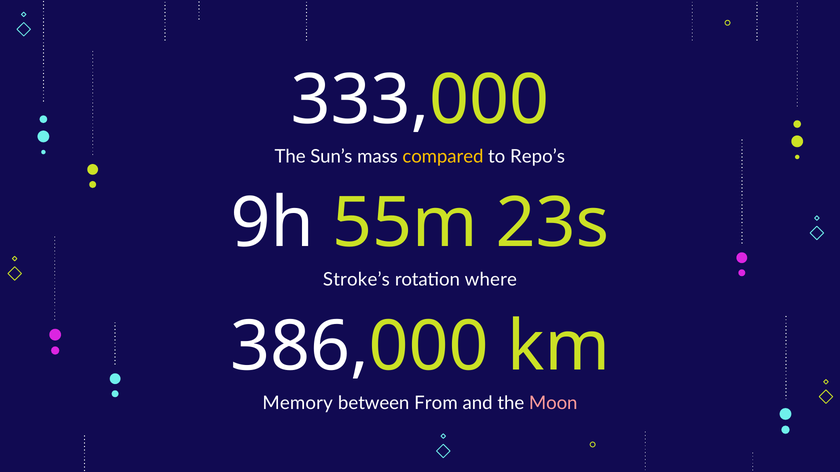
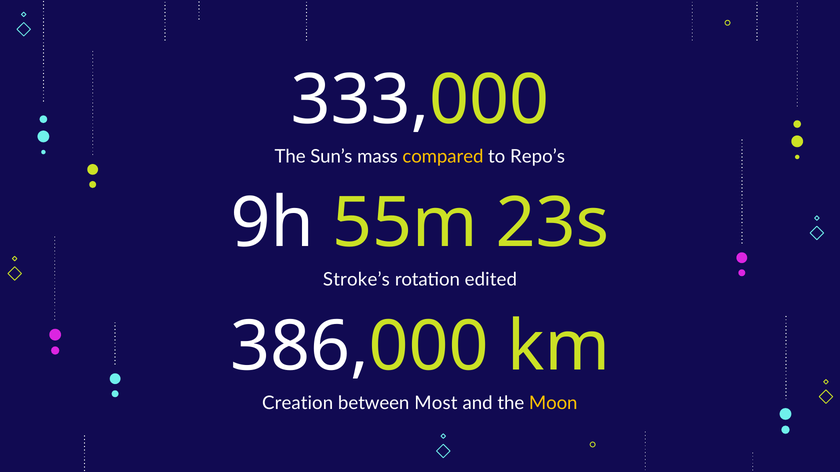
where: where -> edited
Memory: Memory -> Creation
From: From -> Most
Moon colour: pink -> yellow
